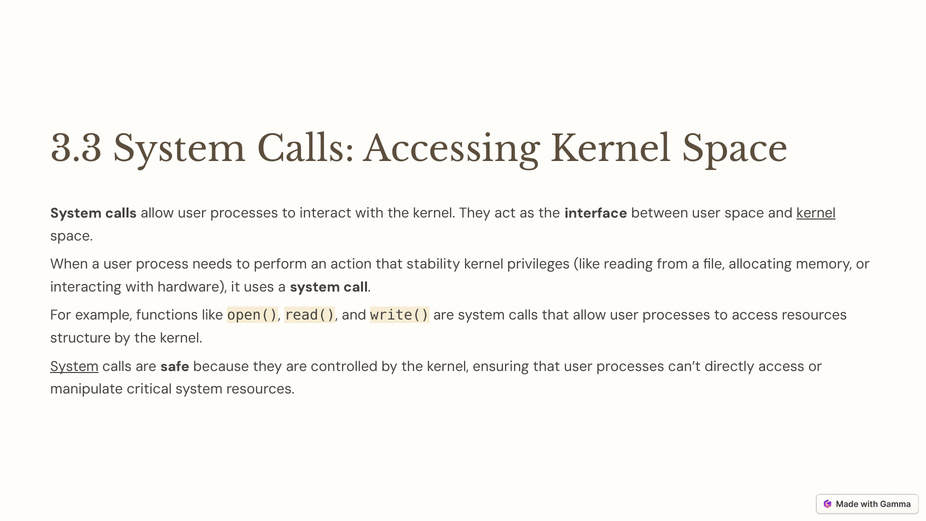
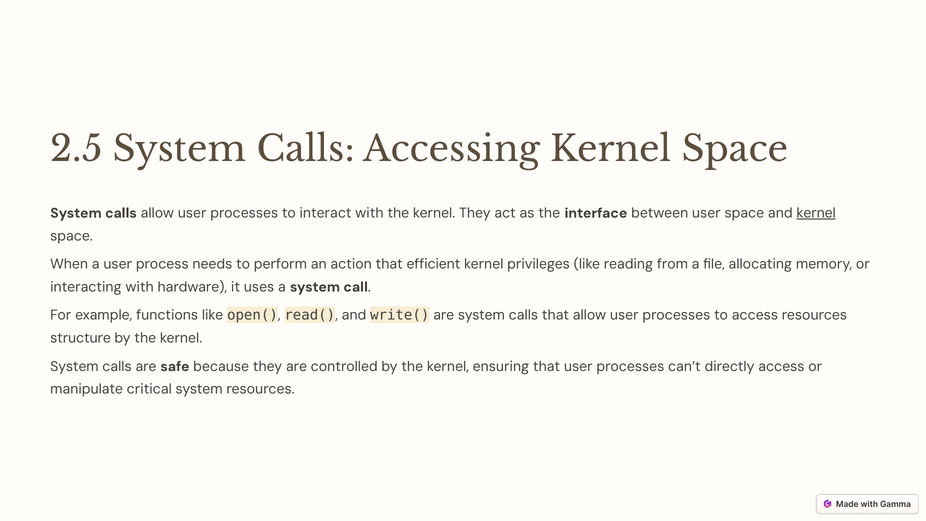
3.3: 3.3 -> 2.5
stability: stability -> efficient
System at (74, 366) underline: present -> none
